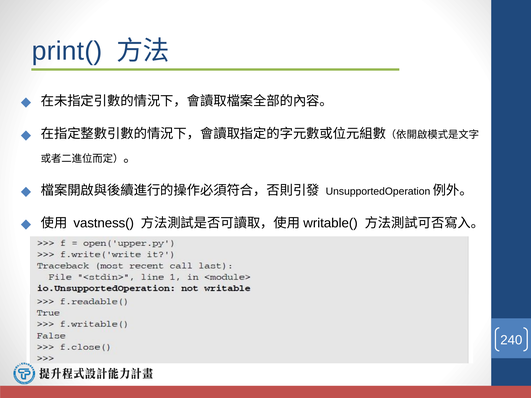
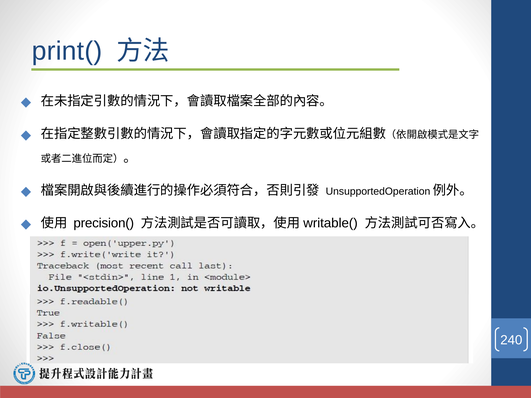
vastness(: vastness( -> precision(
